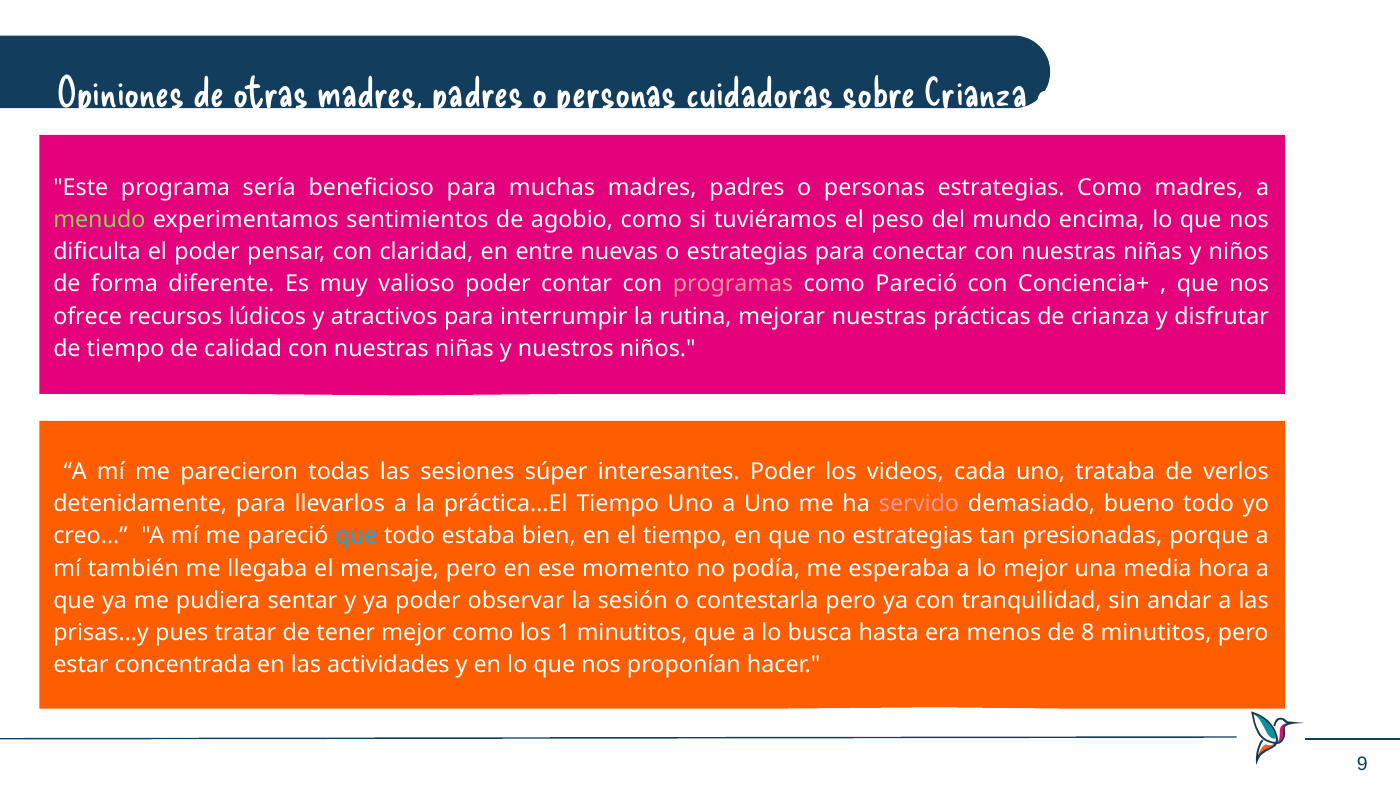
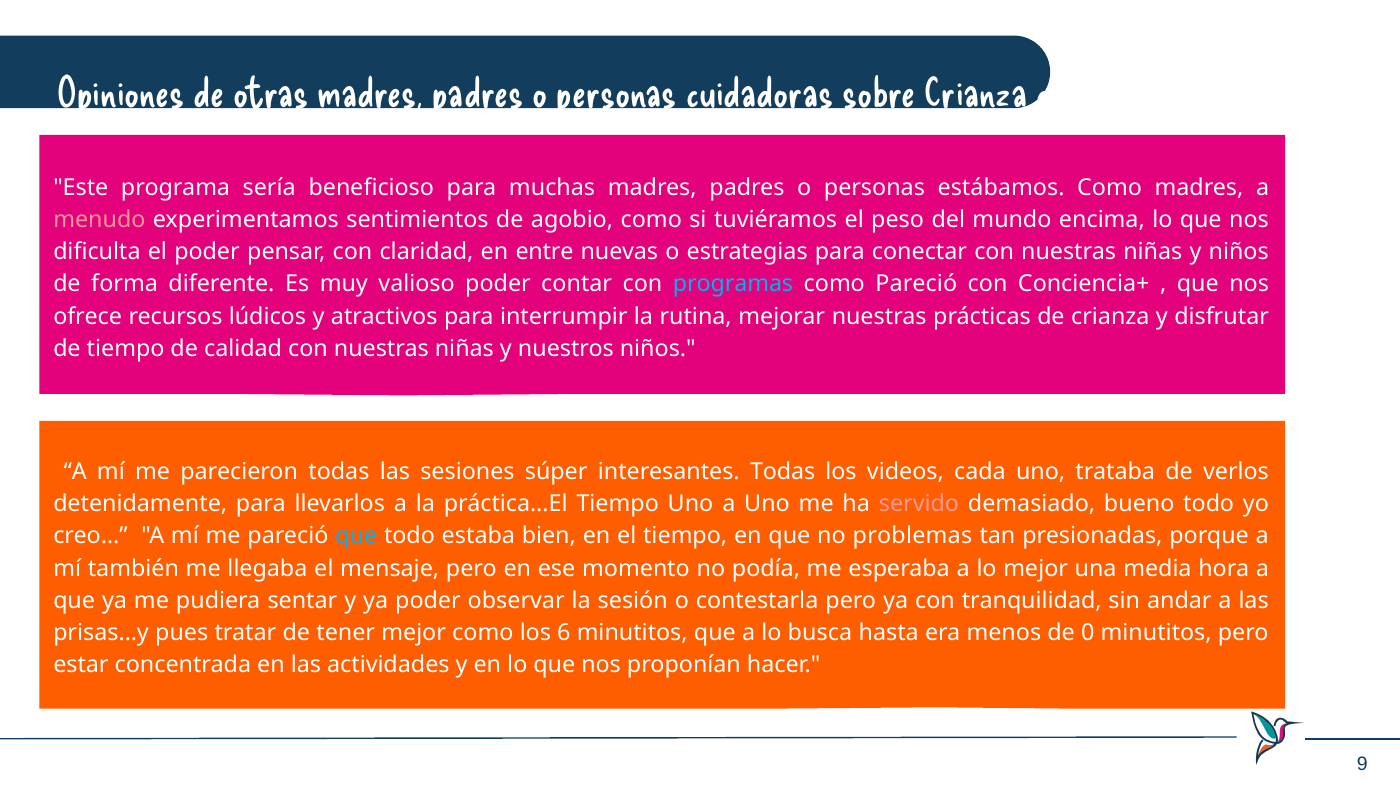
personas estrategias: estrategias -> estábamos
menudo colour: light green -> pink
programas colour: pink -> light blue
interesantes Poder: Poder -> Todas
no estrategias: estrategias -> problemas
1: 1 -> 6
8: 8 -> 0
